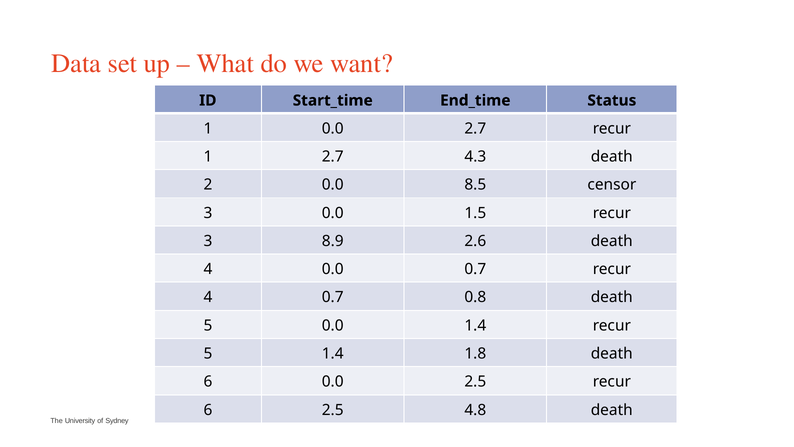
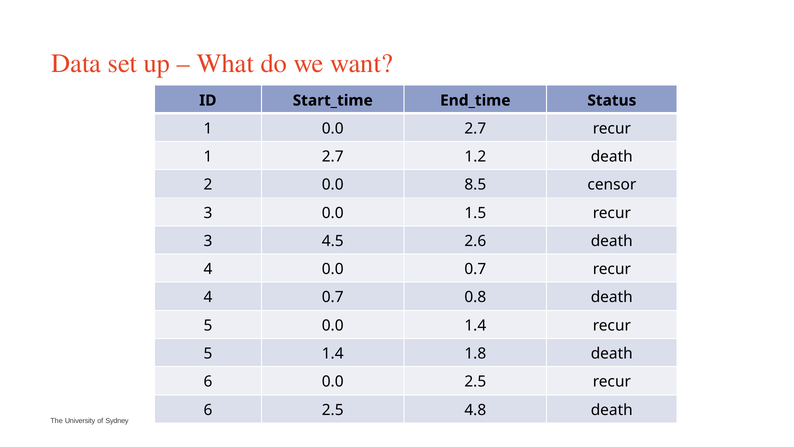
4.3: 4.3 -> 1.2
8.9: 8.9 -> 4.5
